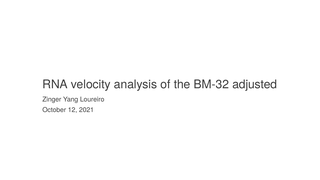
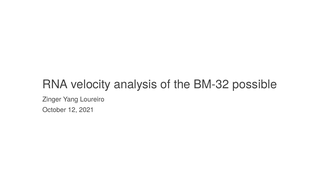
adjusted: adjusted -> possible
